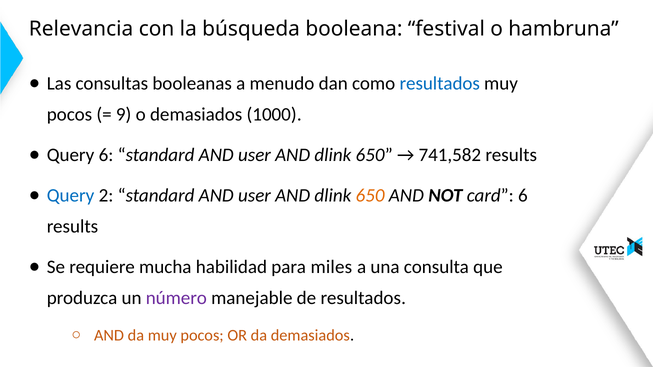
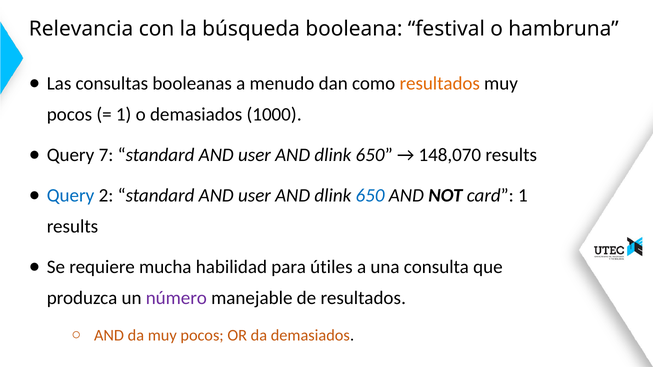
resultados at (440, 84) colour: blue -> orange
9 at (124, 115): 9 -> 1
Query 6: 6 -> 7
741,582: 741,582 -> 148,070
650 at (370, 196) colour: orange -> blue
card 6: 6 -> 1
miles: miles -> útiles
